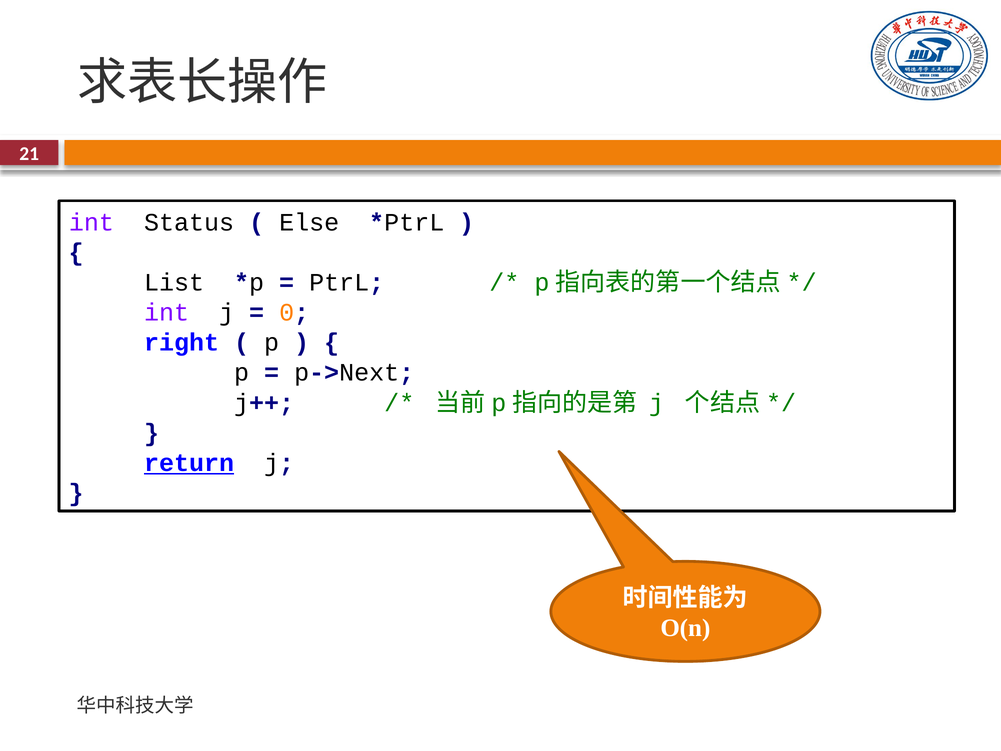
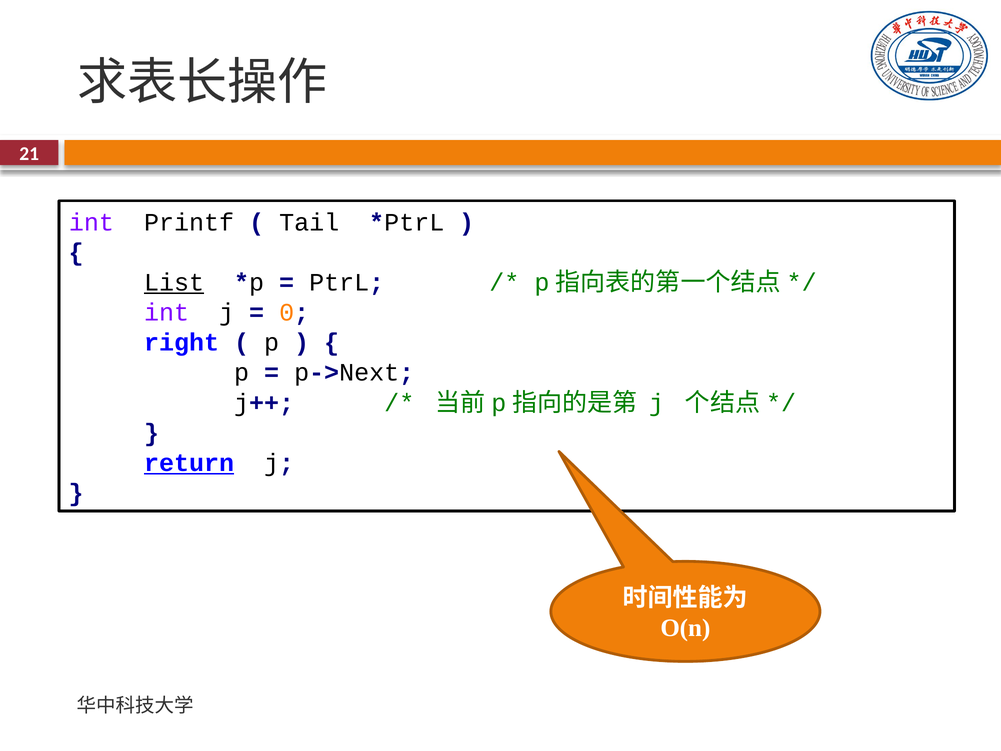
Status: Status -> Printf
Else: Else -> Tail
List underline: none -> present
